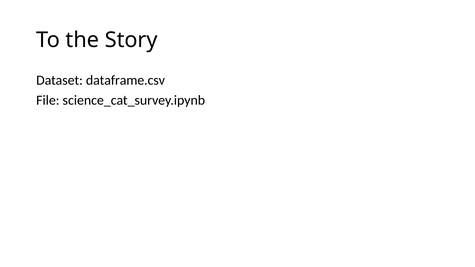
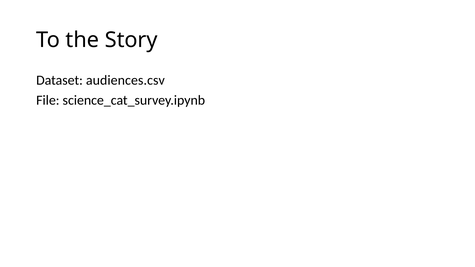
dataframe.csv: dataframe.csv -> audiences.csv
